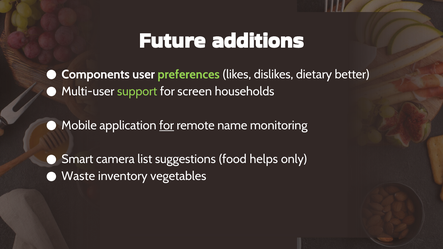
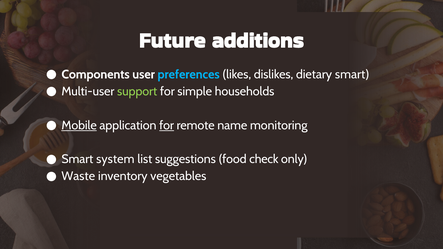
preferences colour: light green -> light blue
dietary better: better -> smart
screen: screen -> simple
Mobile underline: none -> present
camera: camera -> system
helps: helps -> check
